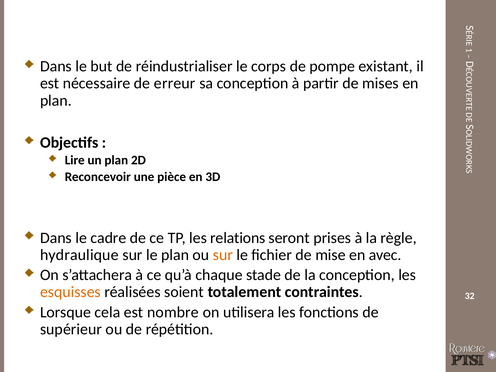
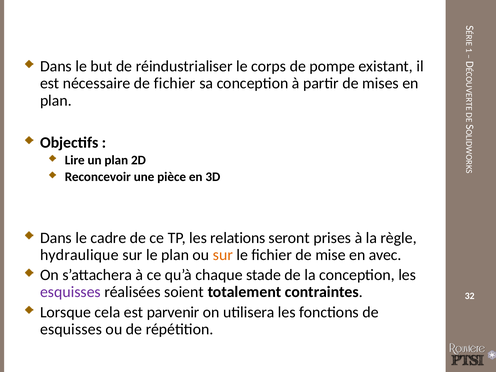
de erreur: erreur -> fichier
esquisses at (70, 292) colour: orange -> purple
nombre: nombre -> parvenir
supérieur at (71, 329): supérieur -> esquisses
